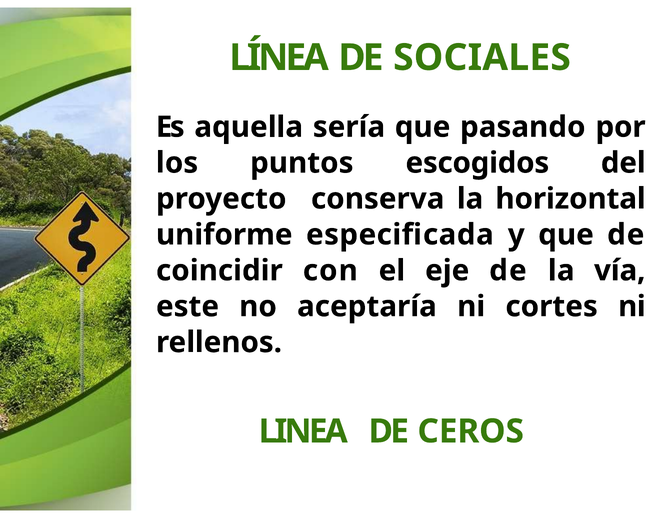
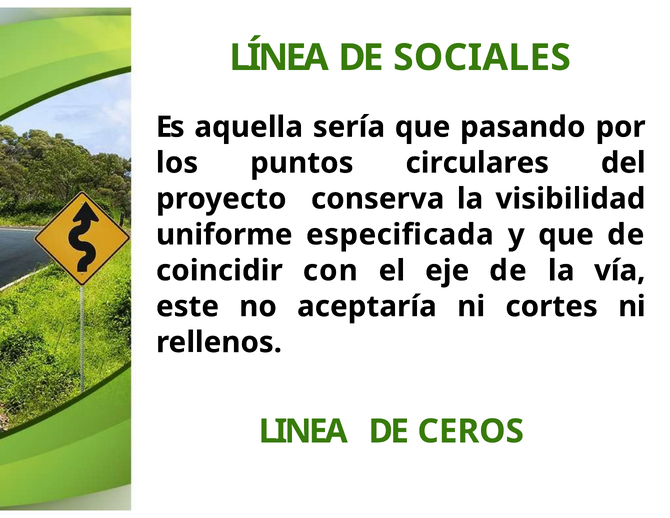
escogidos: escogidos -> circulares
horizontal: horizontal -> visibilidad
